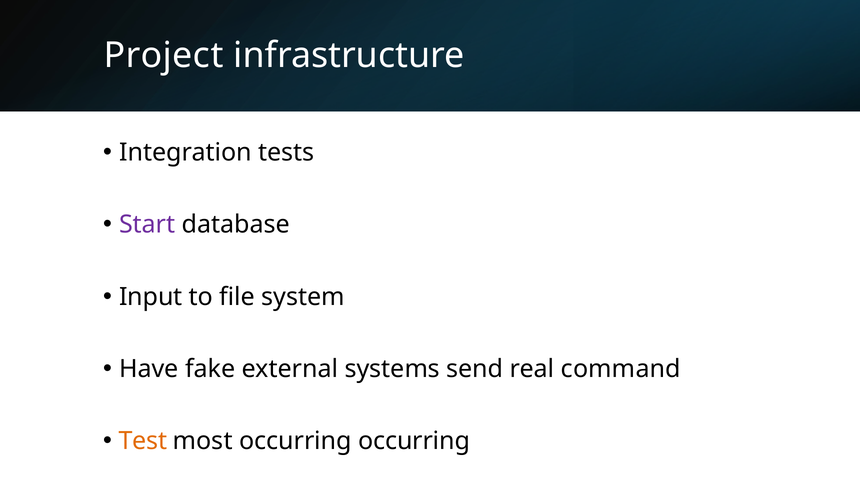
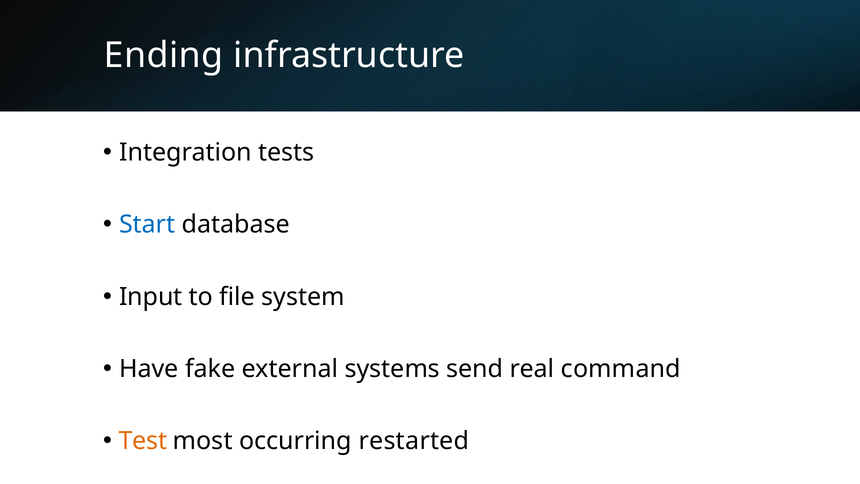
Project: Project -> Ending
Start colour: purple -> blue
occurring occurring: occurring -> restarted
